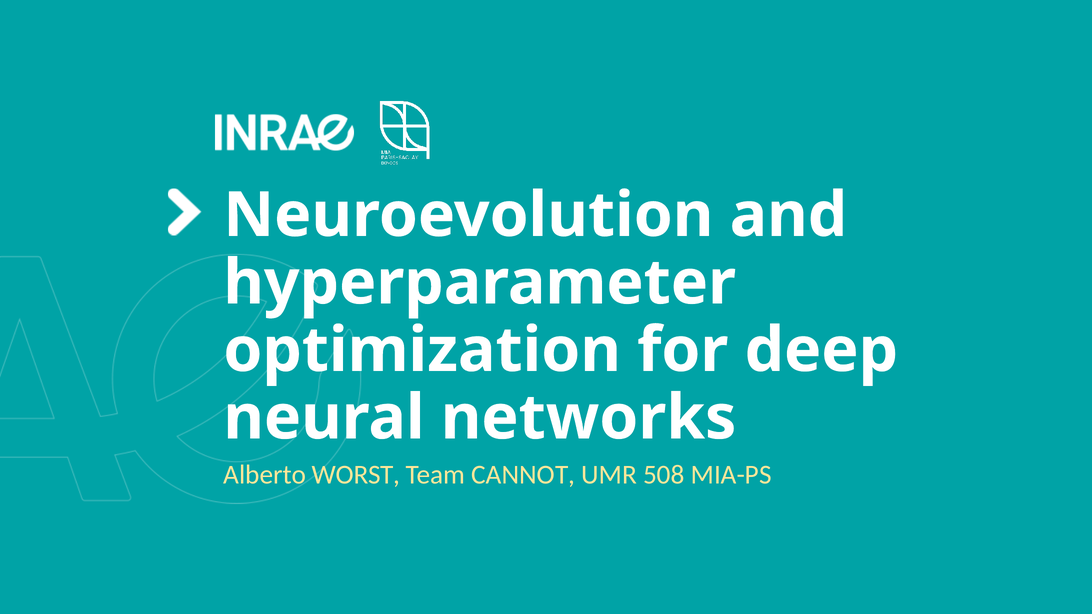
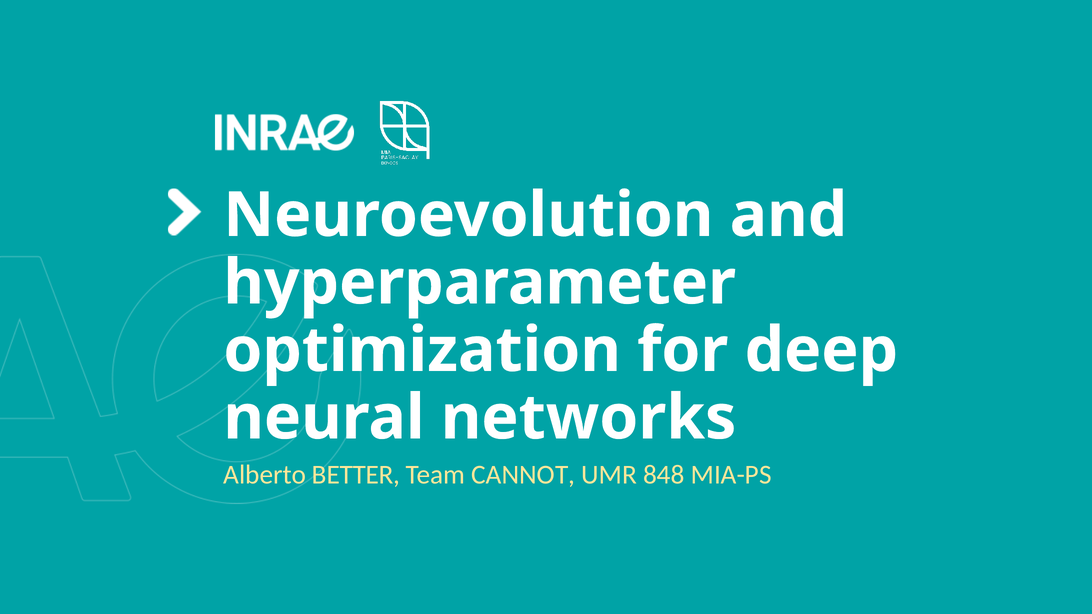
WORST: WORST -> BETTER
508: 508 -> 848
